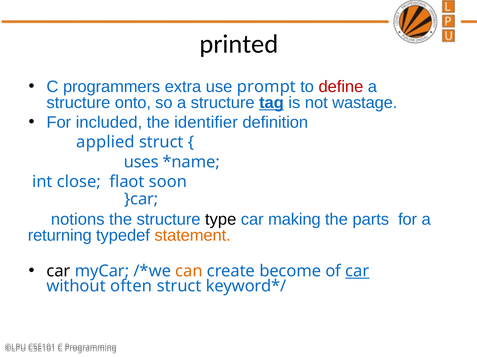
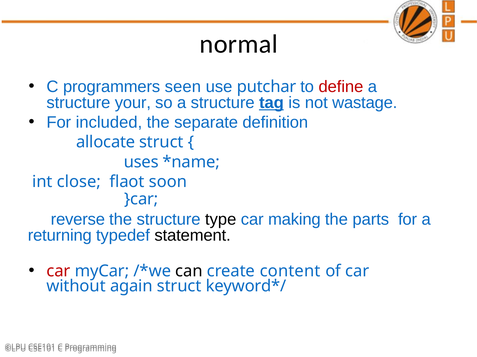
printed: printed -> normal
extra: extra -> seen
prompt: prompt -> putchar
onto: onto -> your
identifier: identifier -> separate
applied: applied -> allocate
notions: notions -> reverse
statement colour: orange -> black
car at (58, 272) colour: black -> red
can colour: orange -> black
become: become -> content
car at (357, 272) underline: present -> none
often: often -> again
